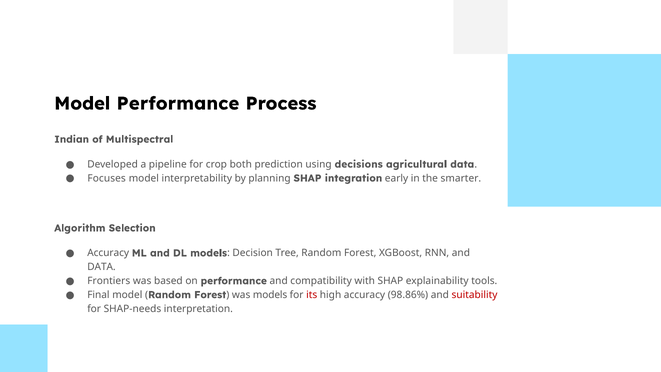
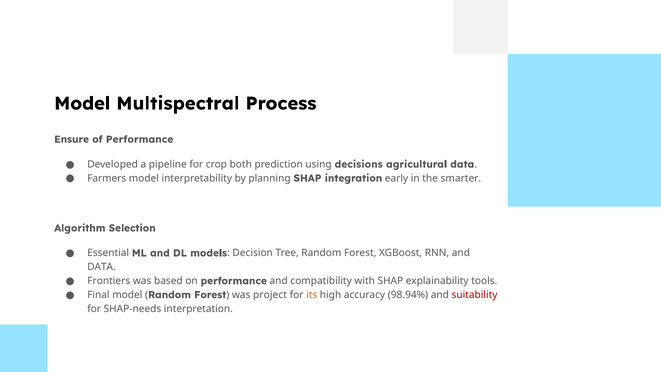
Model Performance: Performance -> Multispectral
Indian: Indian -> Ensure
of Multispectral: Multispectral -> Performance
Focuses: Focuses -> Farmers
Accuracy at (108, 253): Accuracy -> Essential
was models: models -> project
its colour: red -> orange
98.86%: 98.86% -> 98.94%
